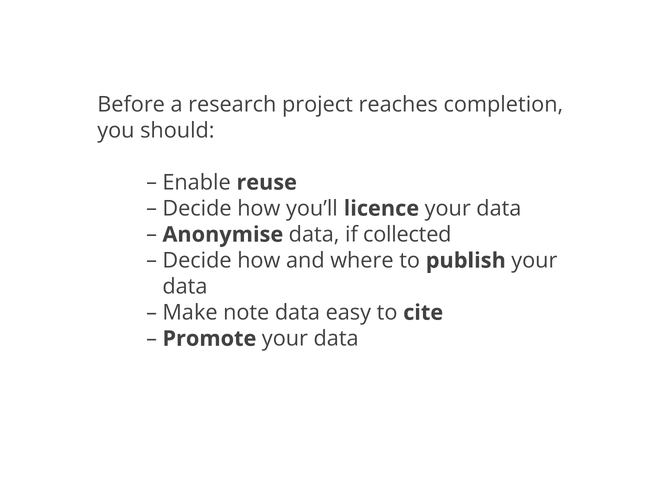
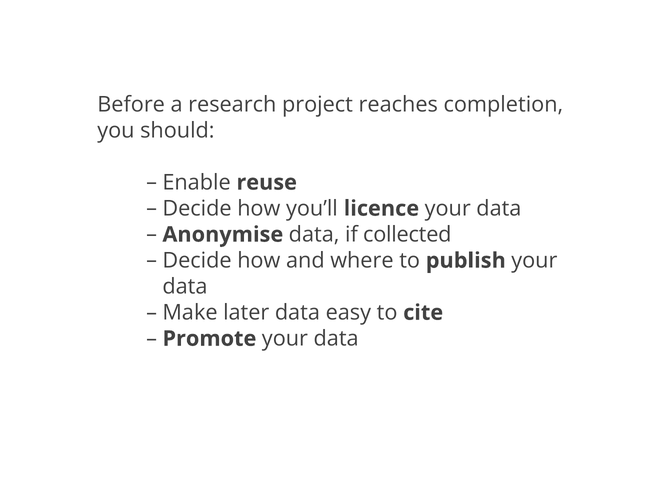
note: note -> later
